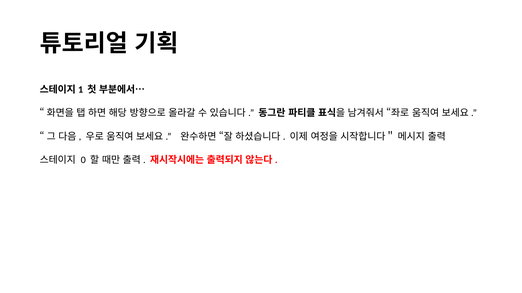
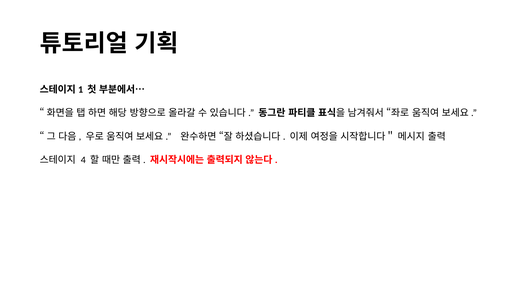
0: 0 -> 4
